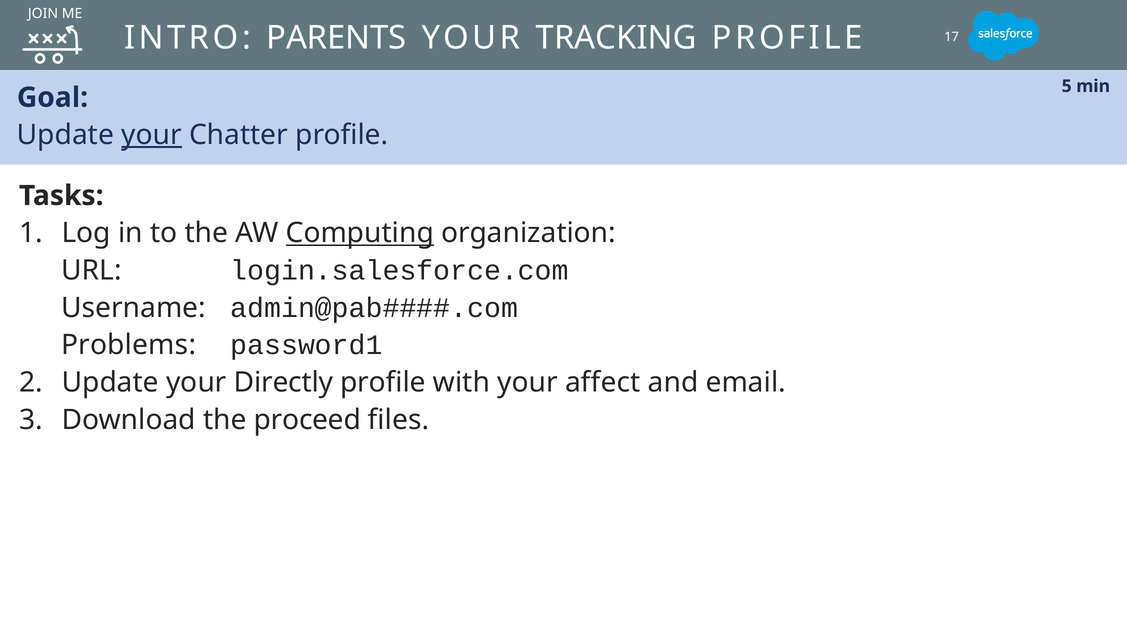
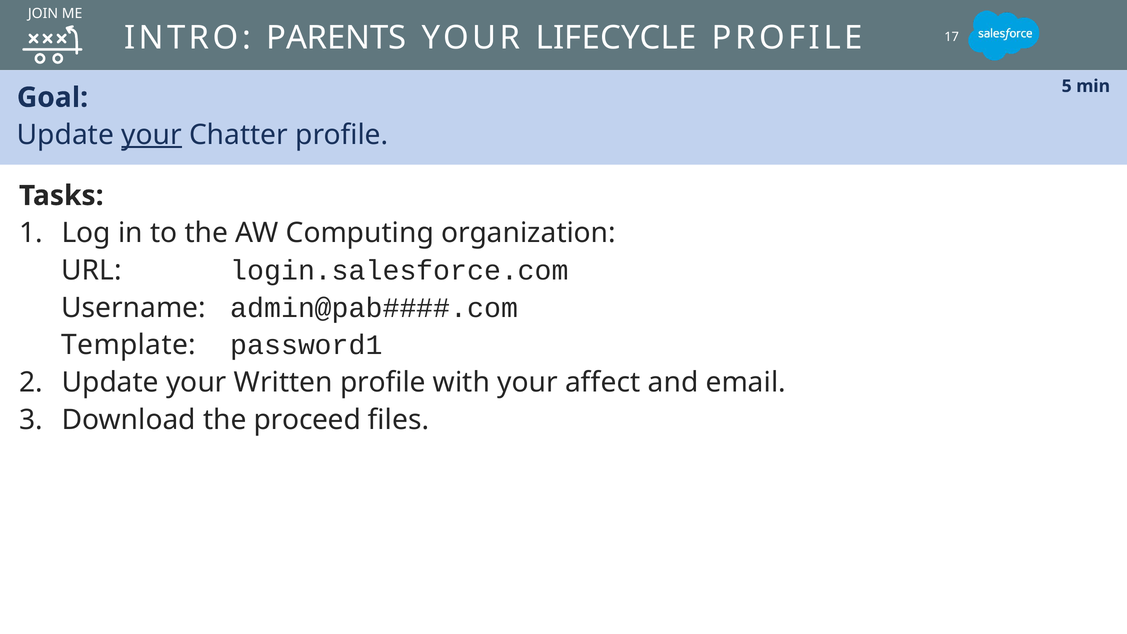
TRACKING: TRACKING -> LIFECYCLE
Computing underline: present -> none
Problems: Problems -> Template
Directly: Directly -> Written
